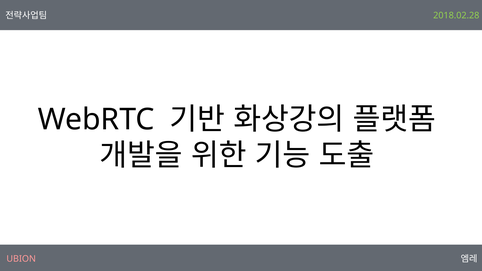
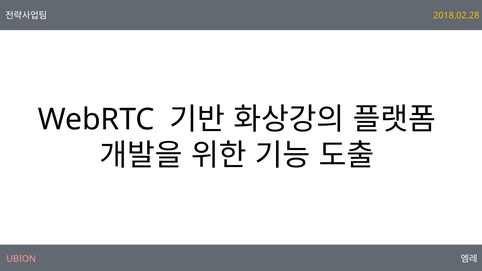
2018.02.28 colour: light green -> yellow
